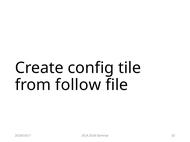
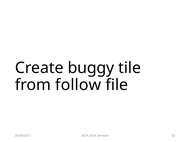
config: config -> buggy
